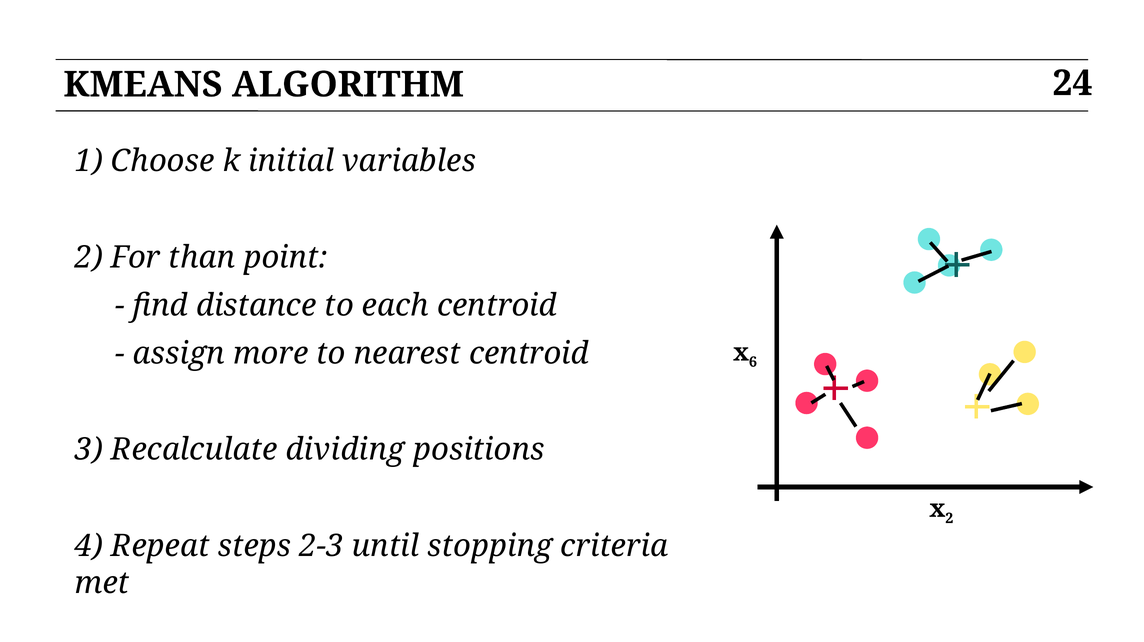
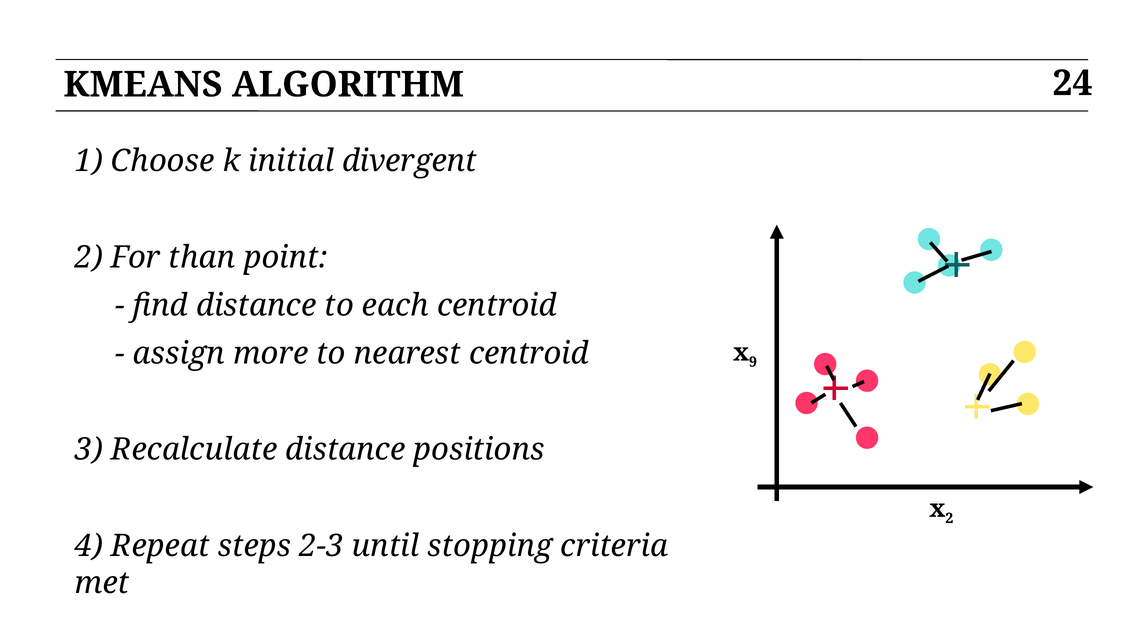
variables: variables -> divergent
6: 6 -> 9
Recalculate dividing: dividing -> distance
